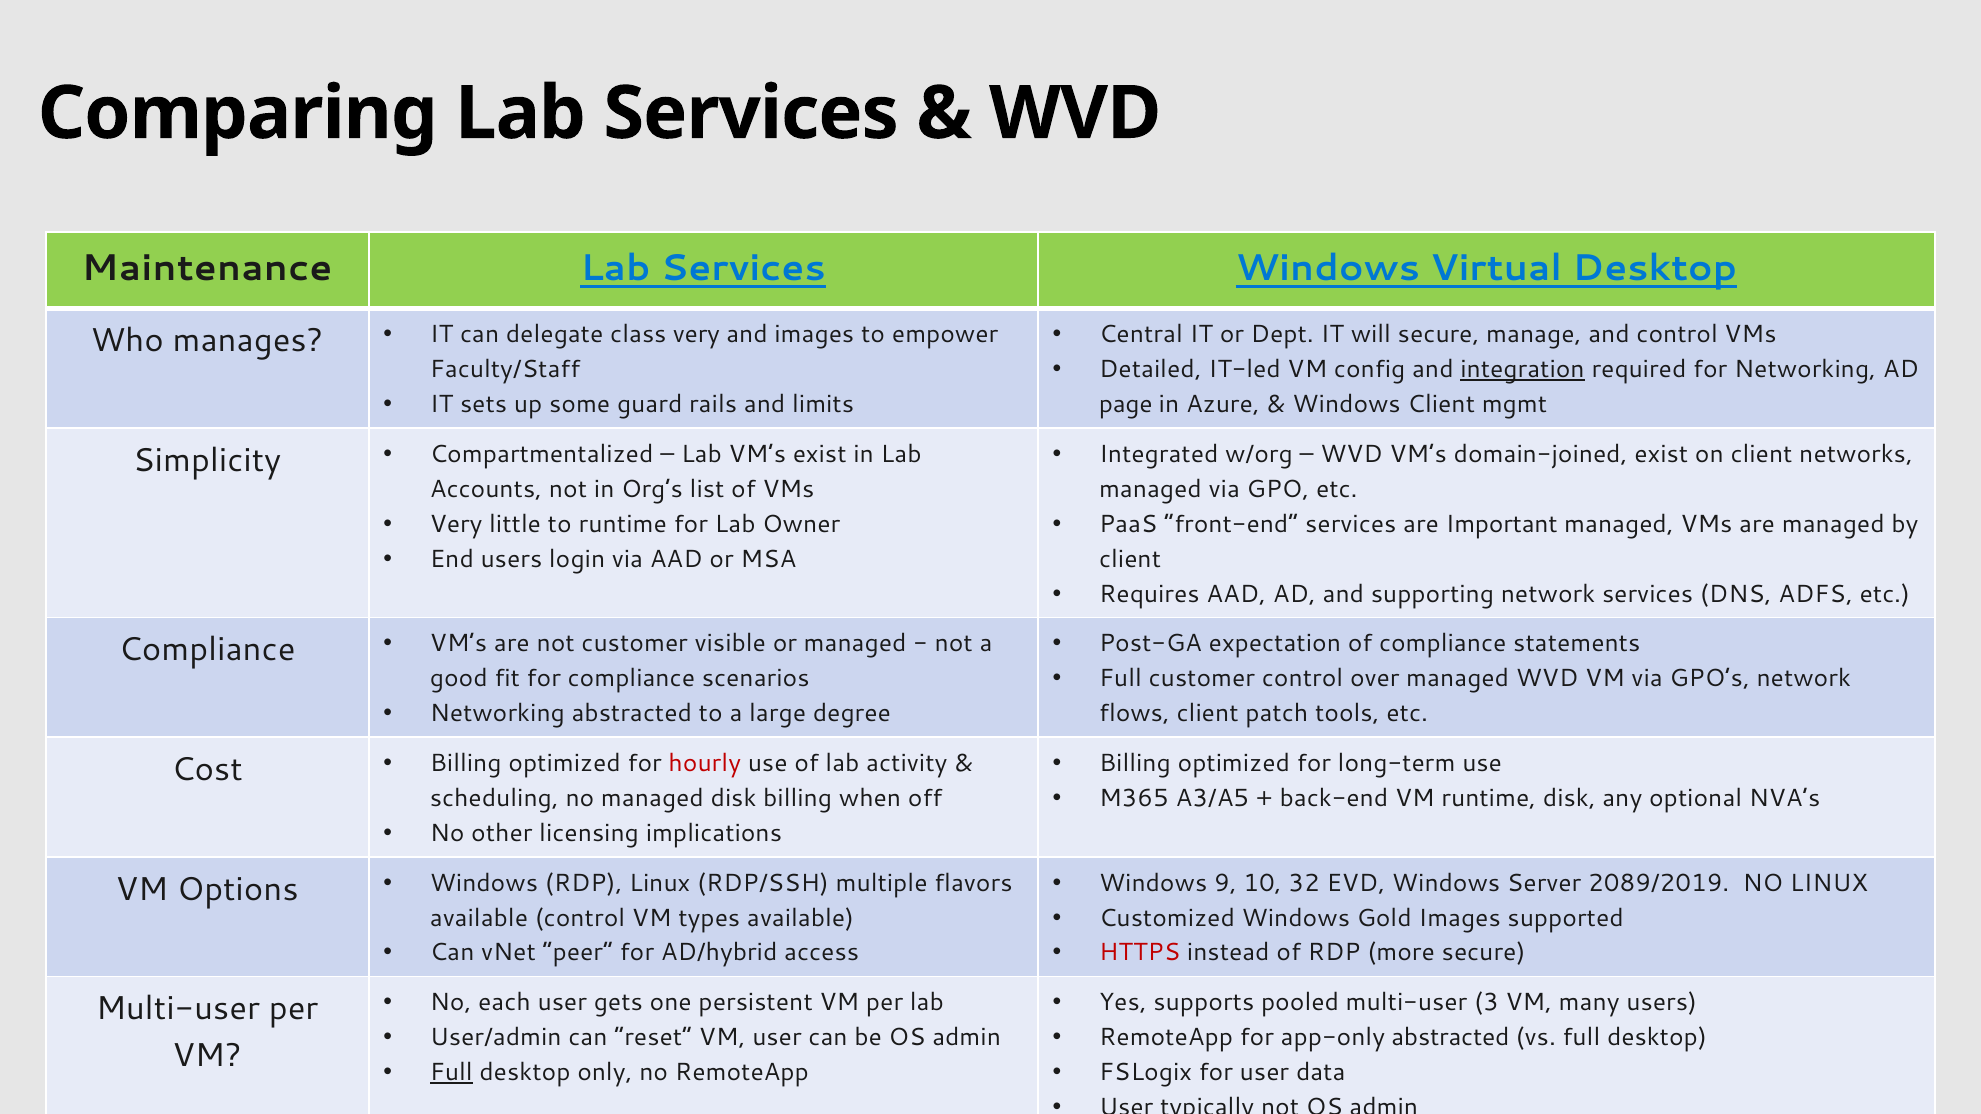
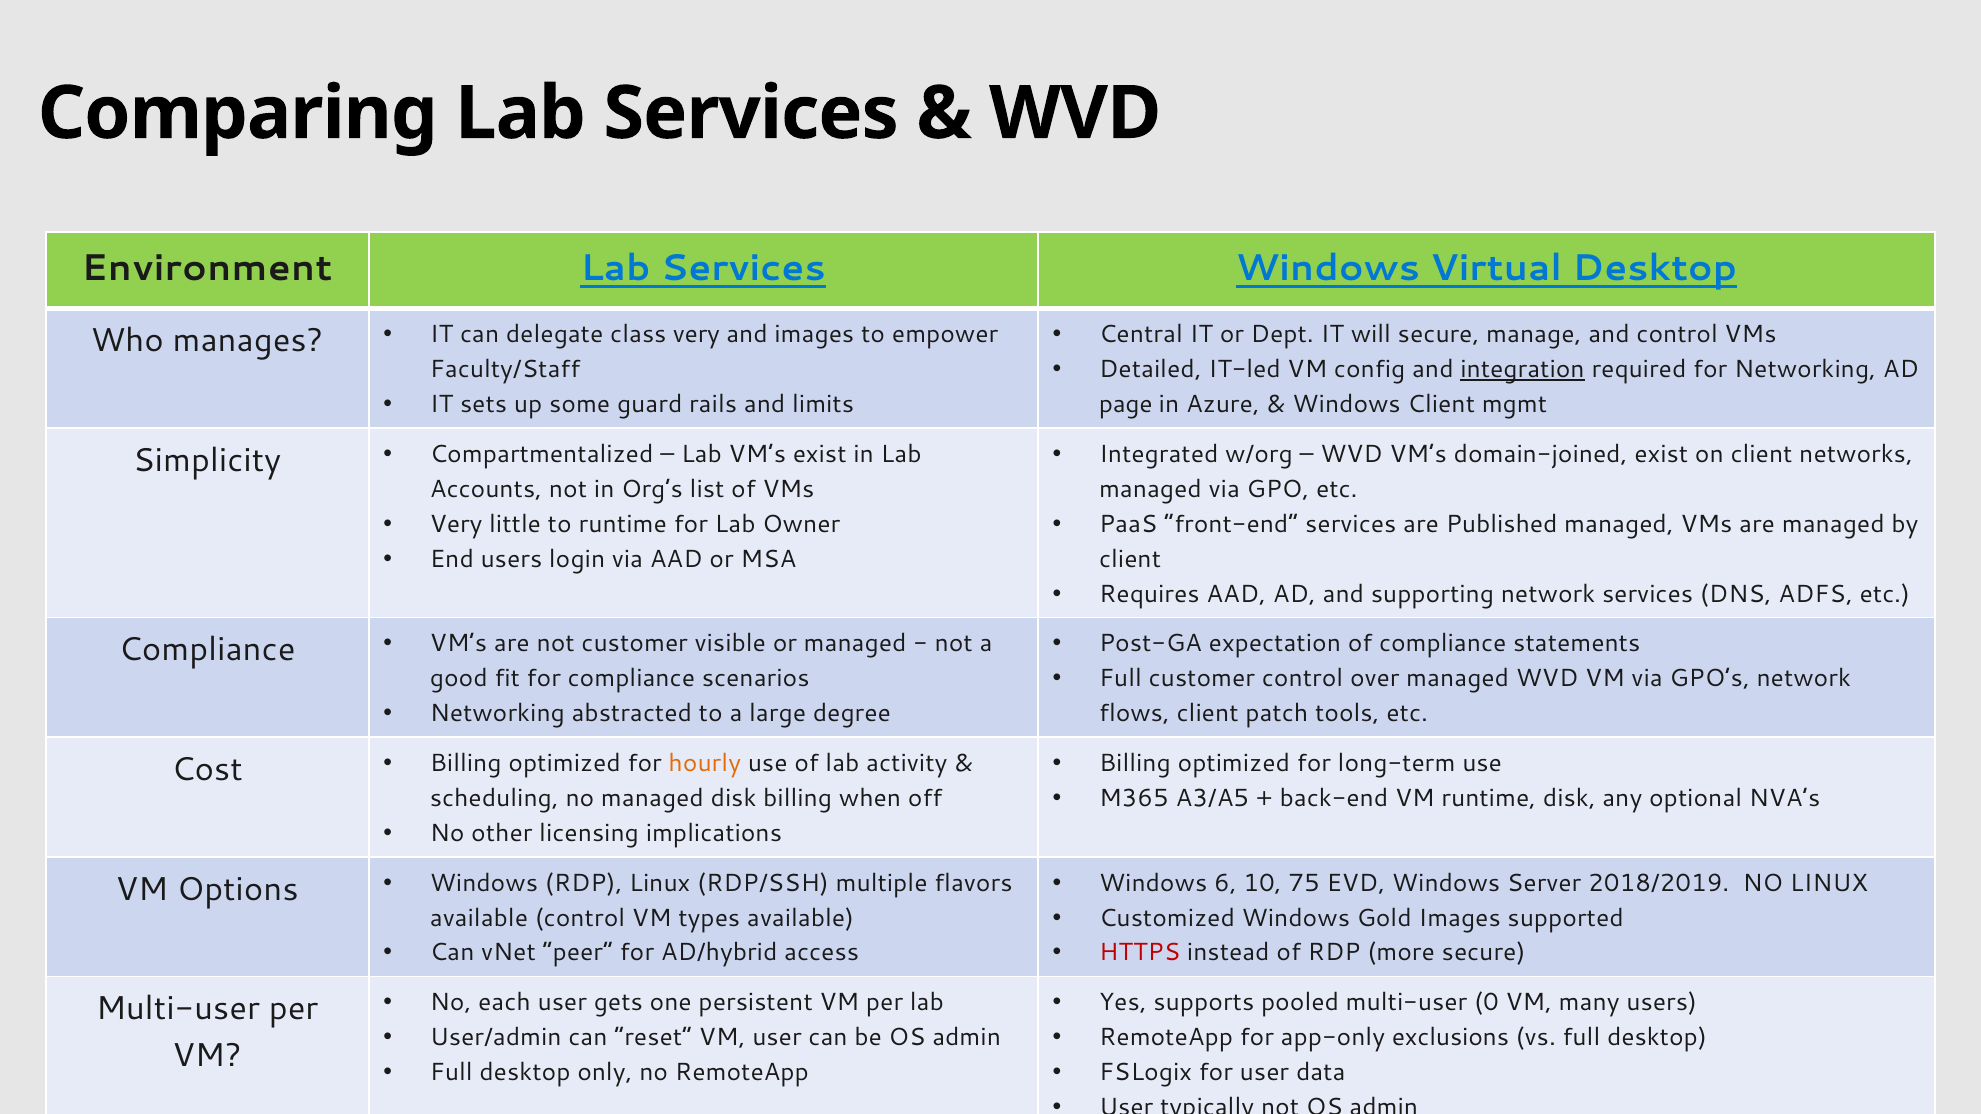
Maintenance: Maintenance -> Environment
Important: Important -> Published
hourly colour: red -> orange
9: 9 -> 6
32: 32 -> 75
2089/2019: 2089/2019 -> 2018/2019
3: 3 -> 0
app-only abstracted: abstracted -> exclusions
Full at (451, 1073) underline: present -> none
